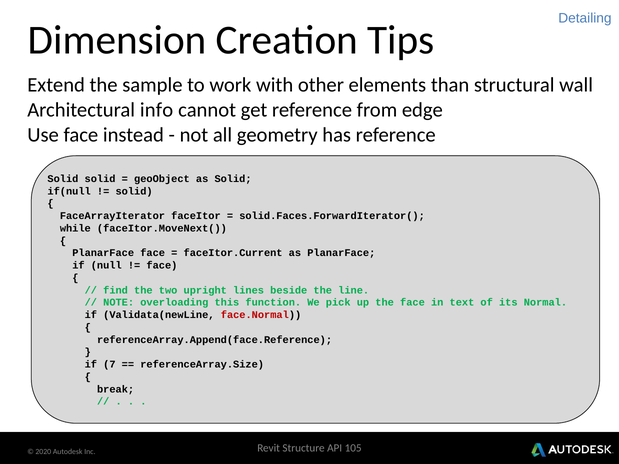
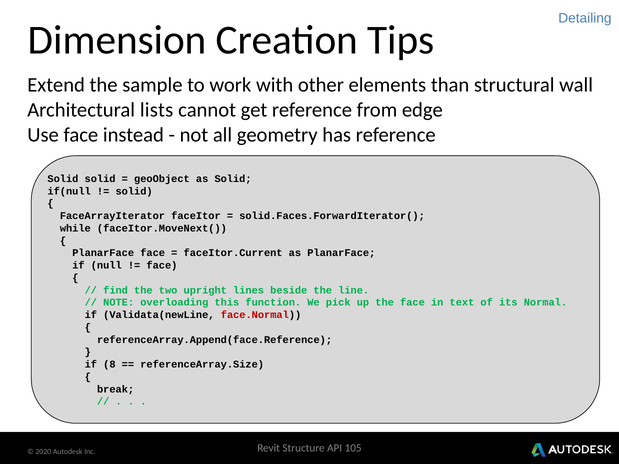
info: info -> lists
7: 7 -> 8
